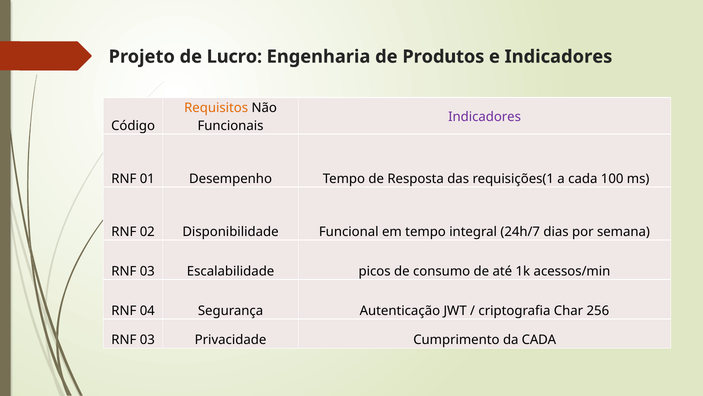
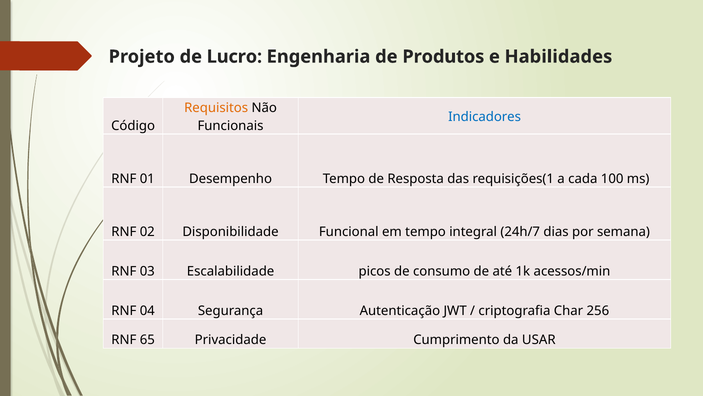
e Indicadores: Indicadores -> Habilidades
Indicadores at (485, 117) colour: purple -> blue
03 at (147, 340): 03 -> 65
da CADA: CADA -> USAR
